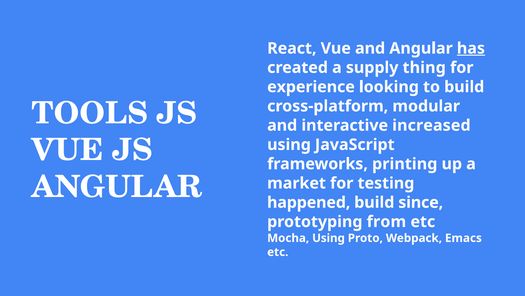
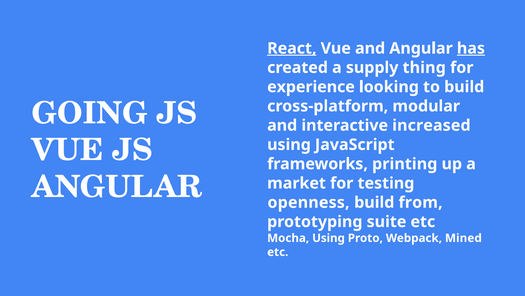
React underline: none -> present
TOOLS: TOOLS -> GOING
happened: happened -> openness
since: since -> from
from: from -> suite
Emacs: Emacs -> Mined
